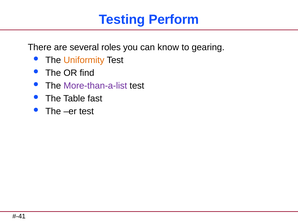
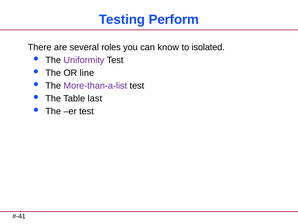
gearing: gearing -> isolated
Uniformity colour: orange -> purple
find: find -> line
fast: fast -> last
